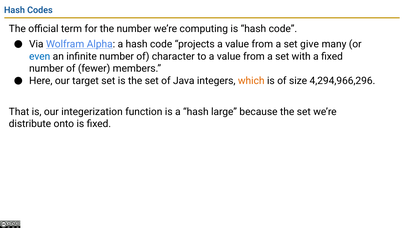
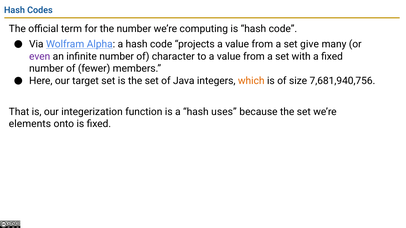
even colour: blue -> purple
4,294,966,296: 4,294,966,296 -> 7,681,940,756
large: large -> uses
distribute: distribute -> elements
